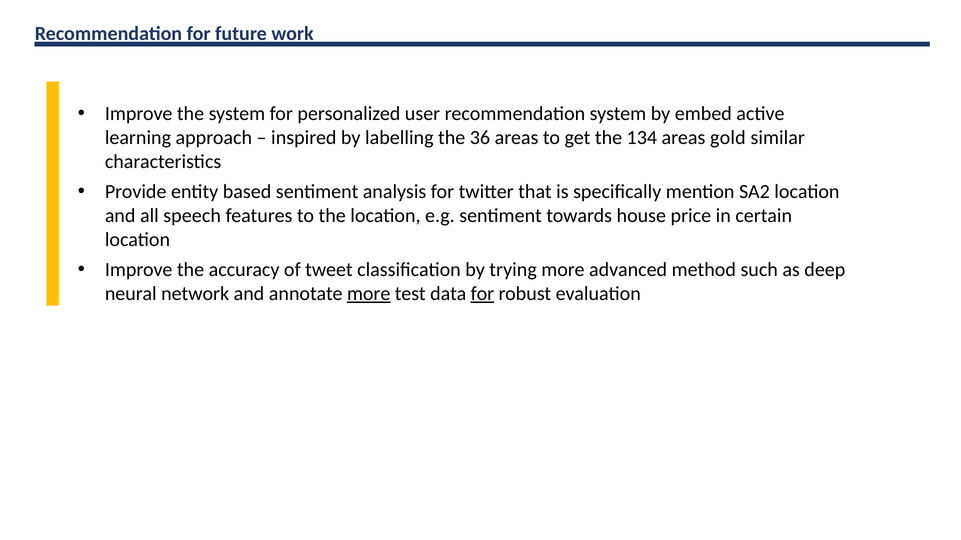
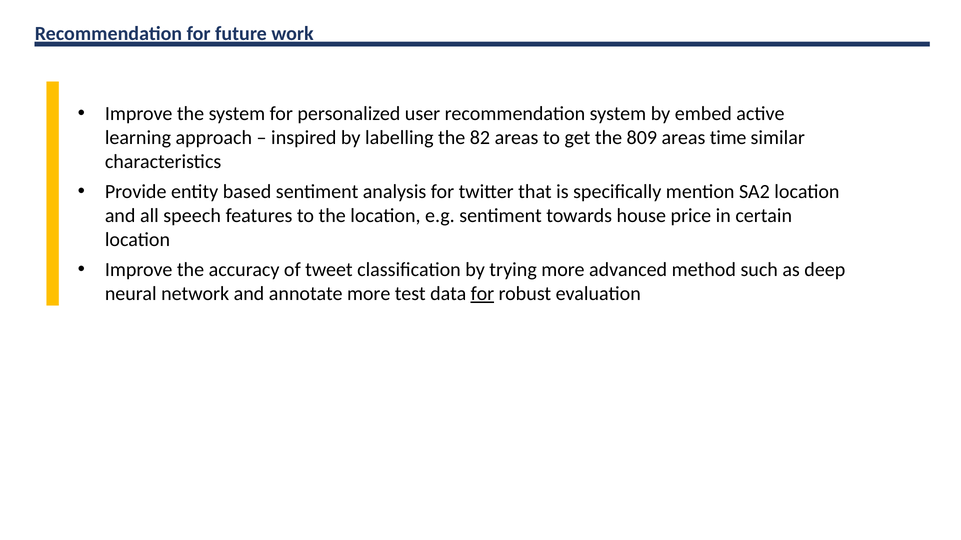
36: 36 -> 82
134: 134 -> 809
gold: gold -> time
more at (369, 294) underline: present -> none
